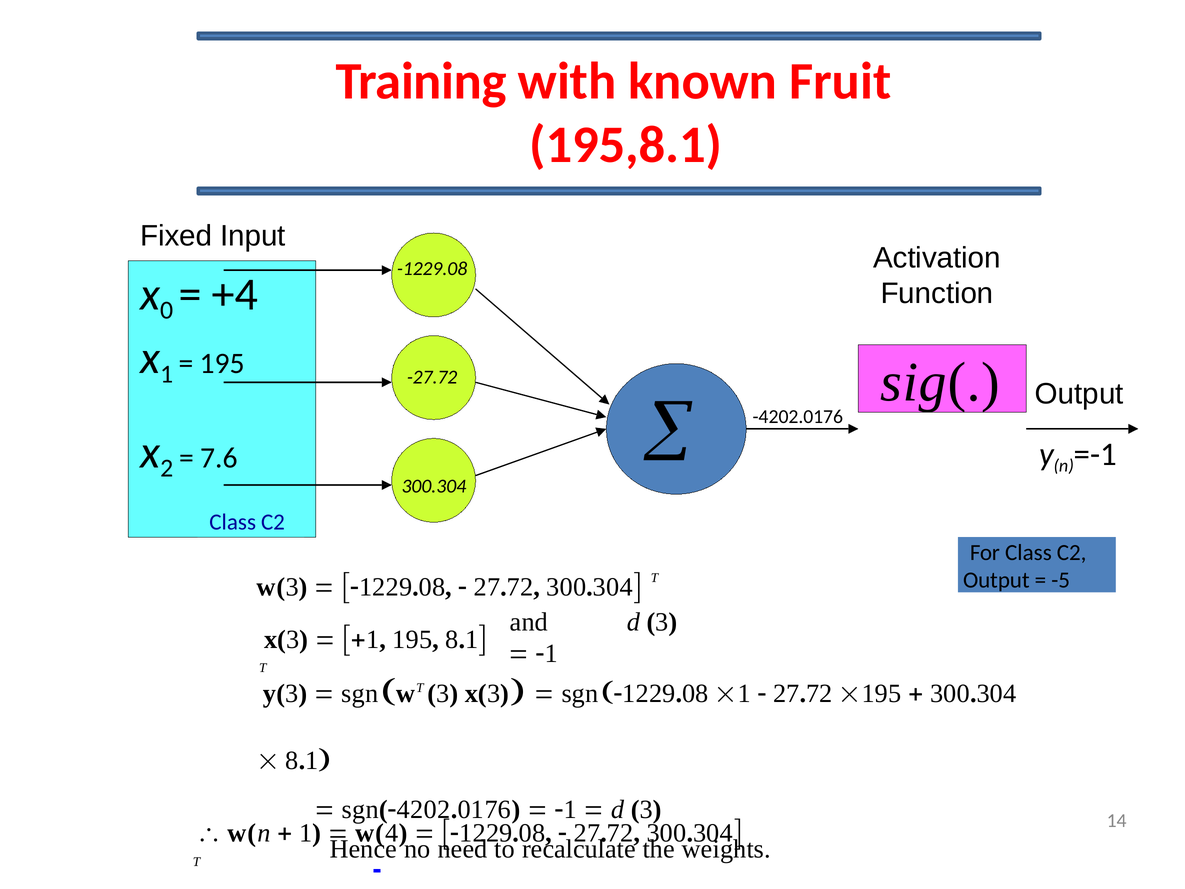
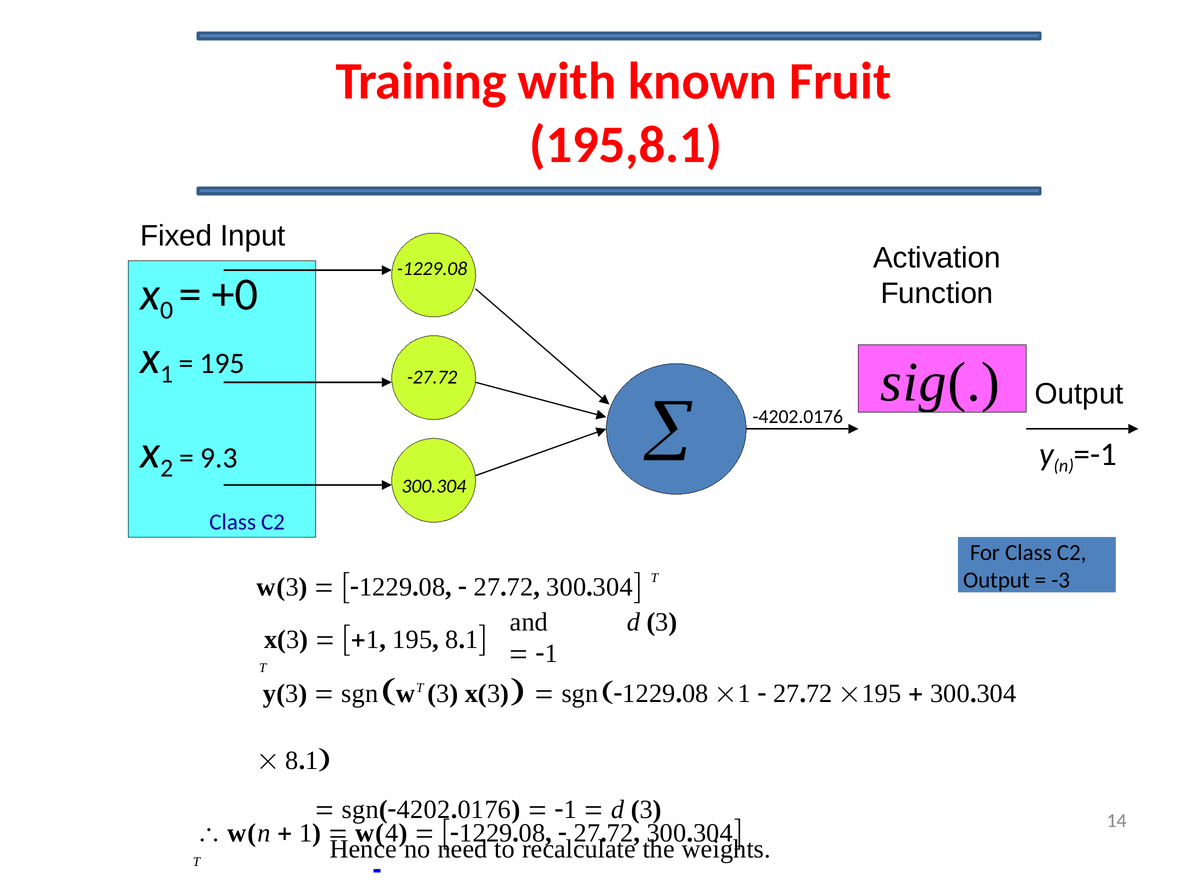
+4: +4 -> +0
7.6: 7.6 -> 9.3
-5: -5 -> -3
